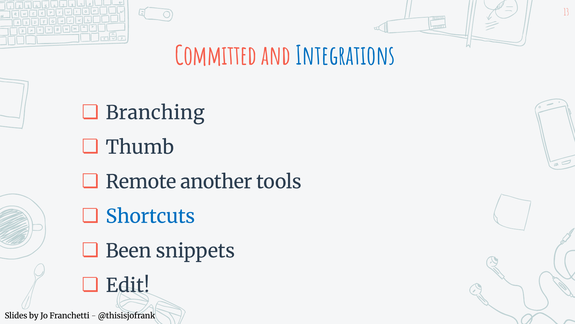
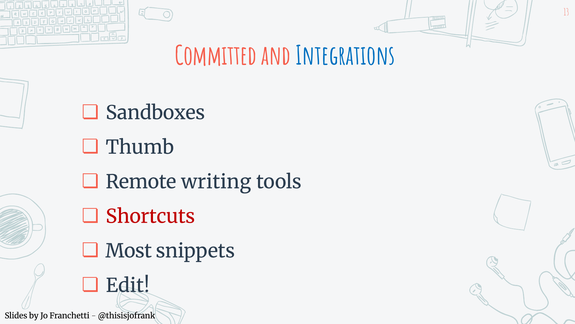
Branching: Branching -> Sandboxes
another: another -> writing
Shortcuts colour: blue -> red
Been: Been -> Most
